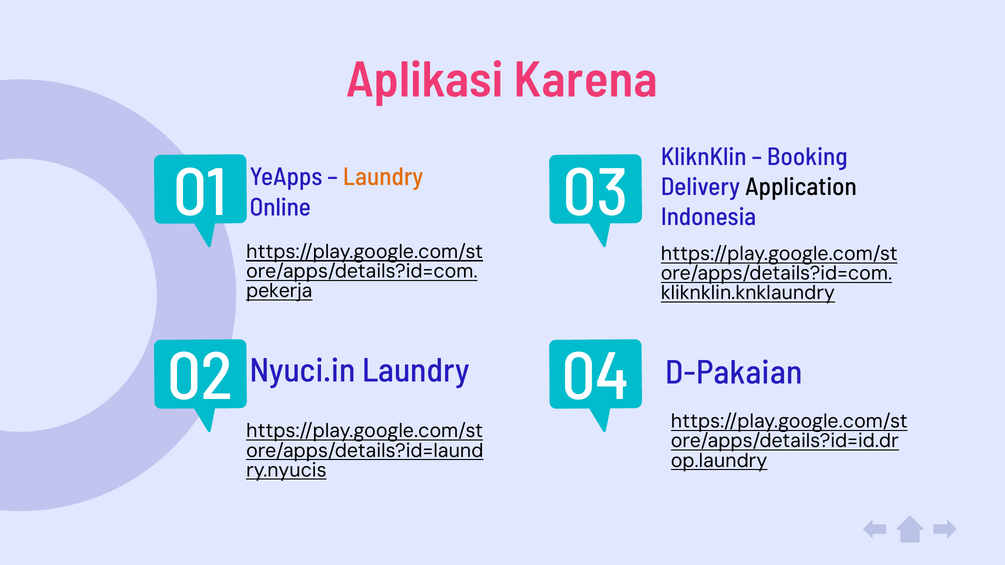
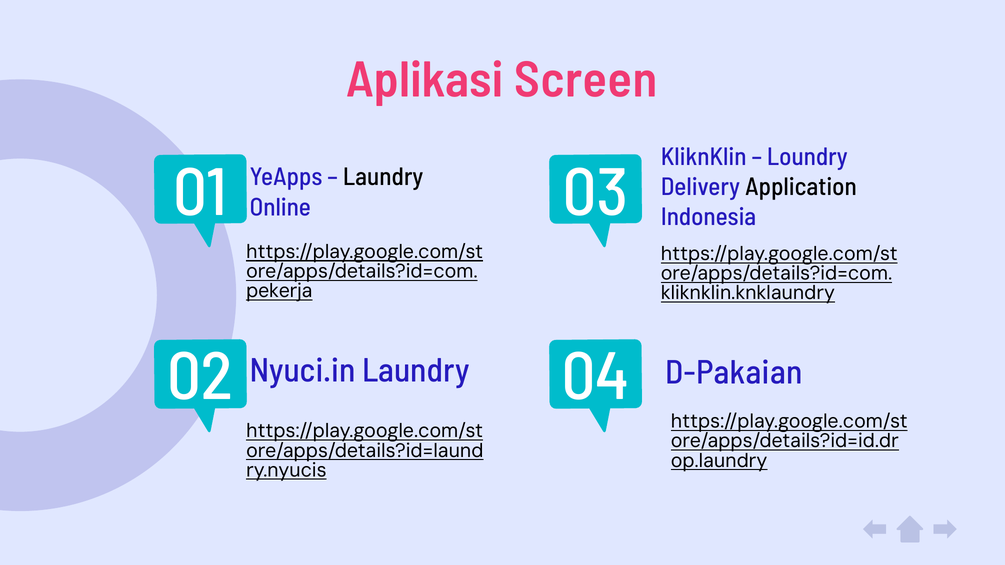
Karena: Karena -> Screen
Booking: Booking -> Loundry
Laundry at (383, 177) colour: orange -> black
